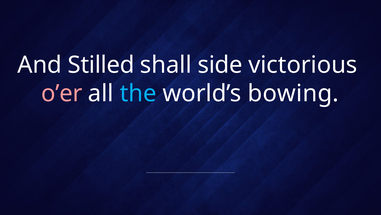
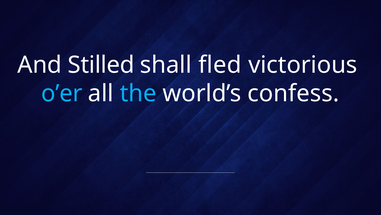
side: side -> fled
o’er colour: pink -> light blue
bowing: bowing -> confess
